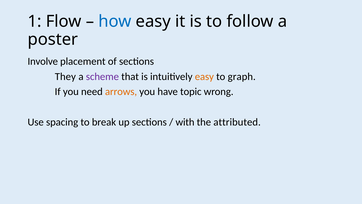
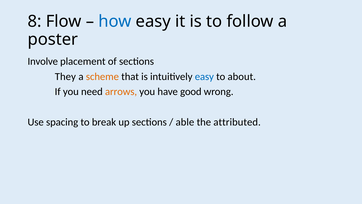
1: 1 -> 8
scheme colour: purple -> orange
easy at (204, 76) colour: orange -> blue
graph: graph -> about
topic: topic -> good
with: with -> able
